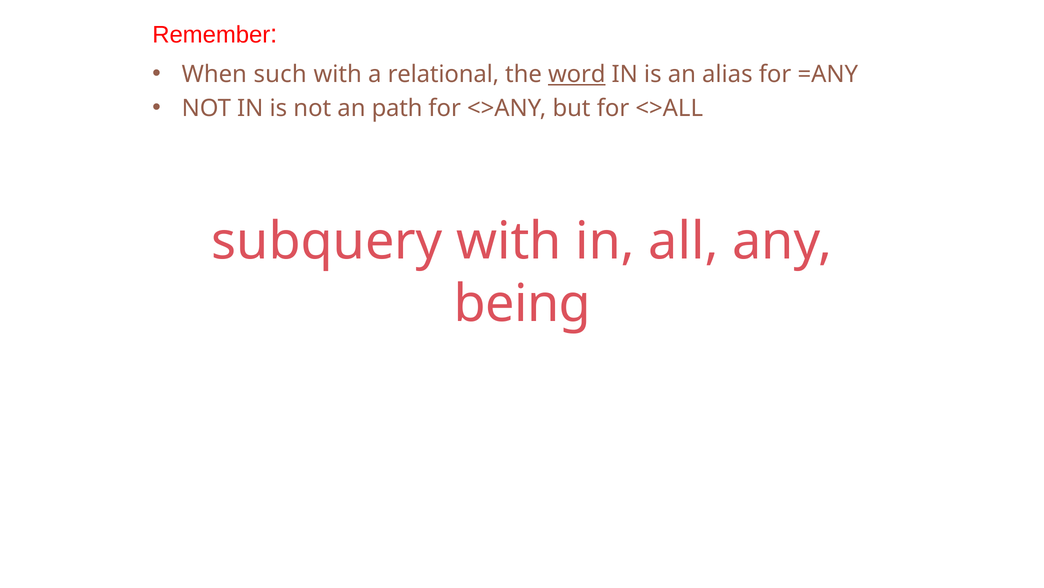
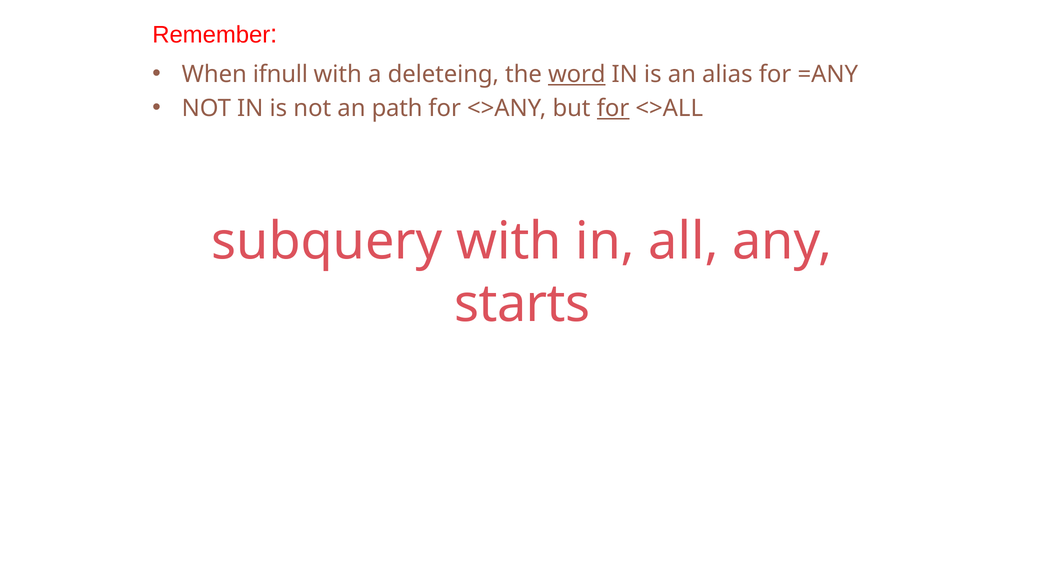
such: such -> ifnull
relational: relational -> deleteing
for at (613, 108) underline: none -> present
being: being -> starts
